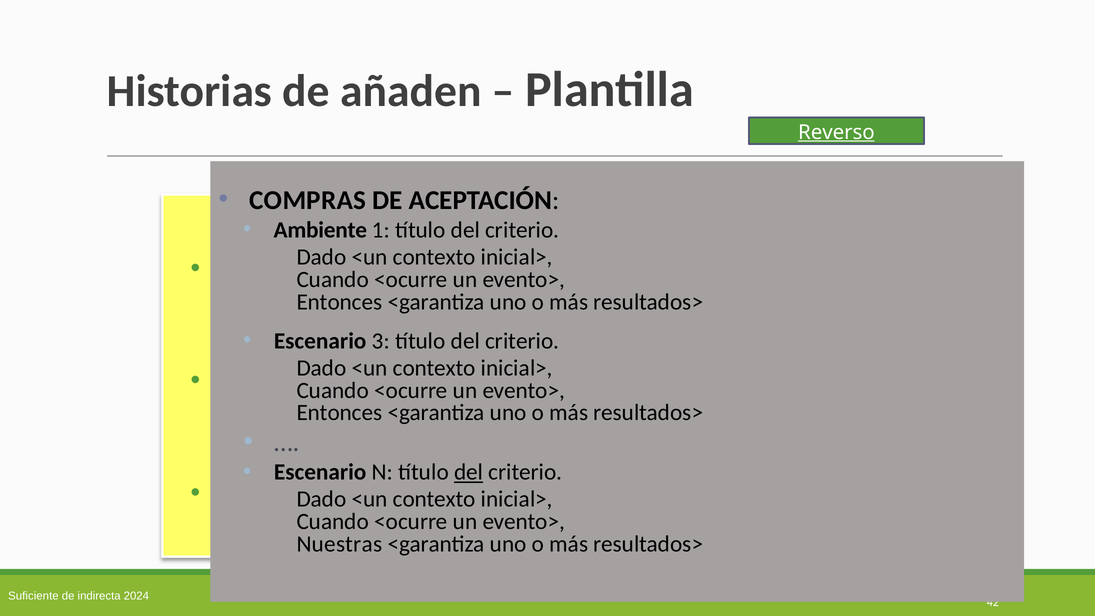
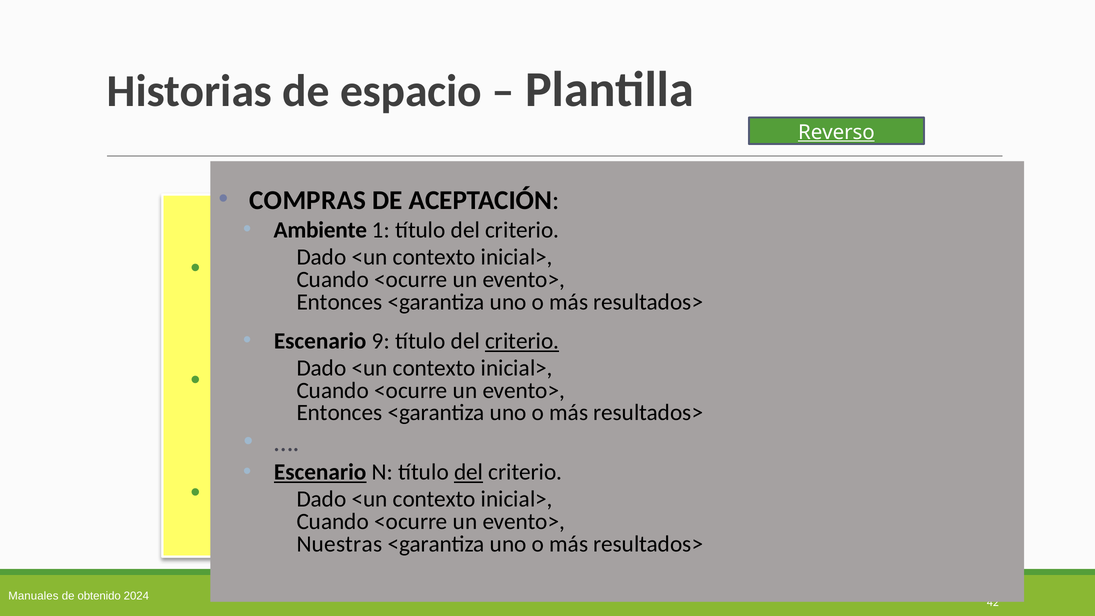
añaden: añaden -> espacio
3: 3 -> 9
criterio at (522, 341) underline: none -> present
Escenario at (320, 472) underline: none -> present
Suficiente: Suficiente -> Manuales
indirecta: indirecta -> obtenido
